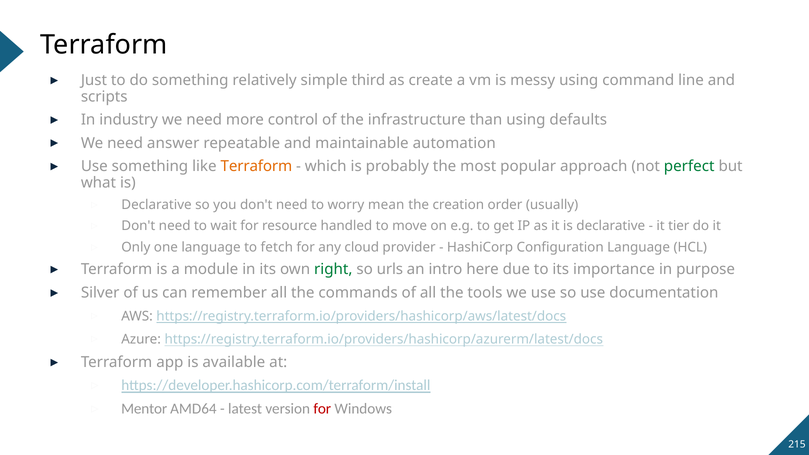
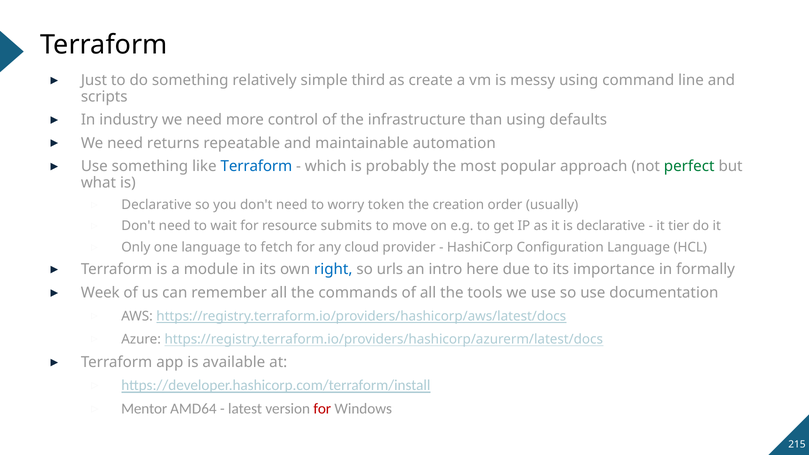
answer: answer -> returns
Terraform at (256, 166) colour: orange -> blue
mean: mean -> token
handled: handled -> submits
right colour: green -> blue
purpose: purpose -> formally
Silver: Silver -> Week
